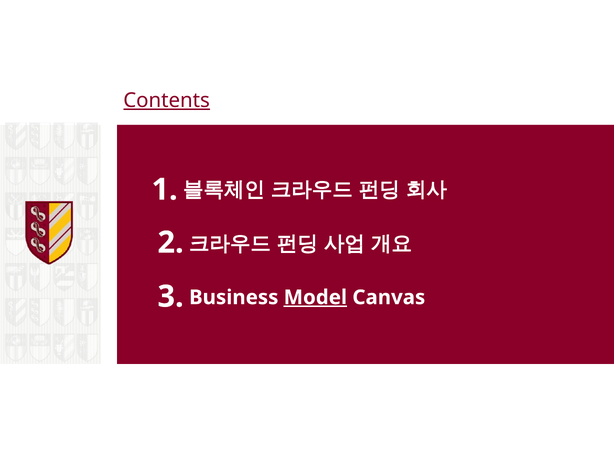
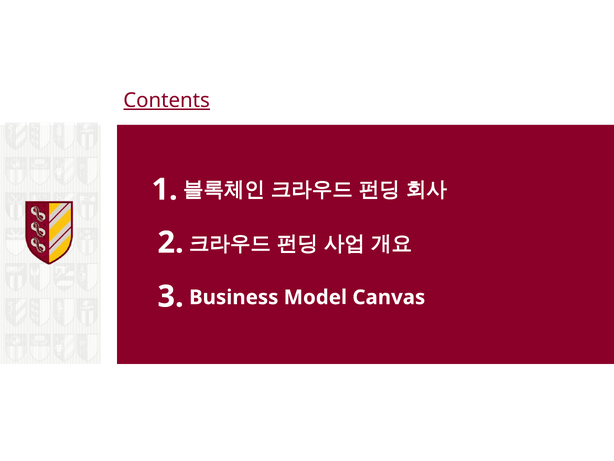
Model underline: present -> none
